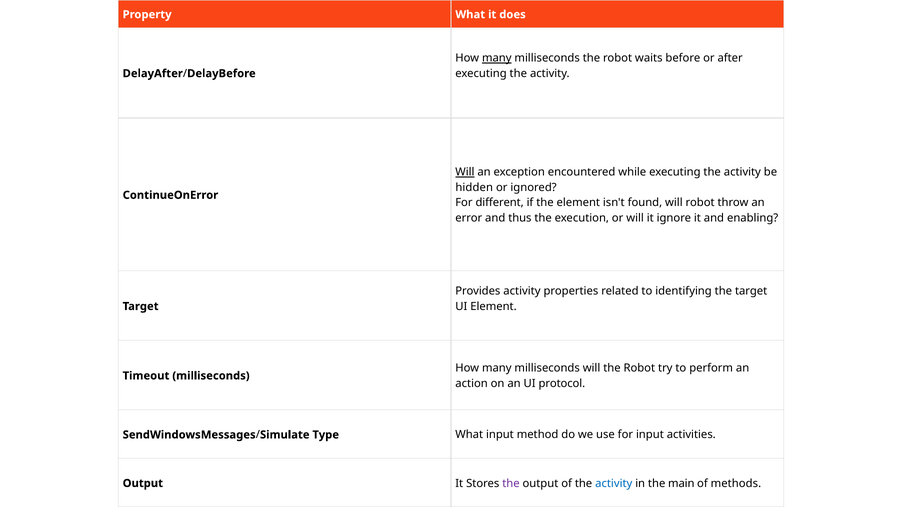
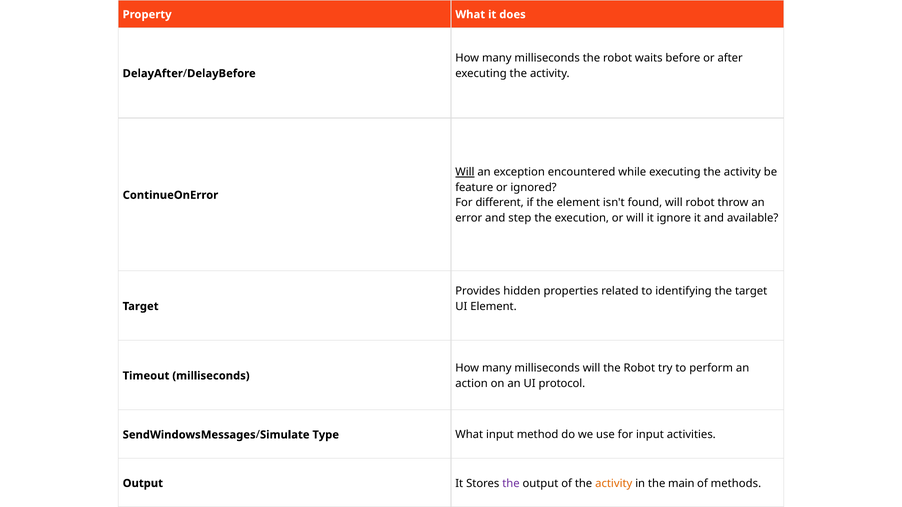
many at (497, 58) underline: present -> none
hidden: hidden -> feature
thus: thus -> step
enabling: enabling -> available
Provides activity: activity -> hidden
activity at (614, 484) colour: blue -> orange
